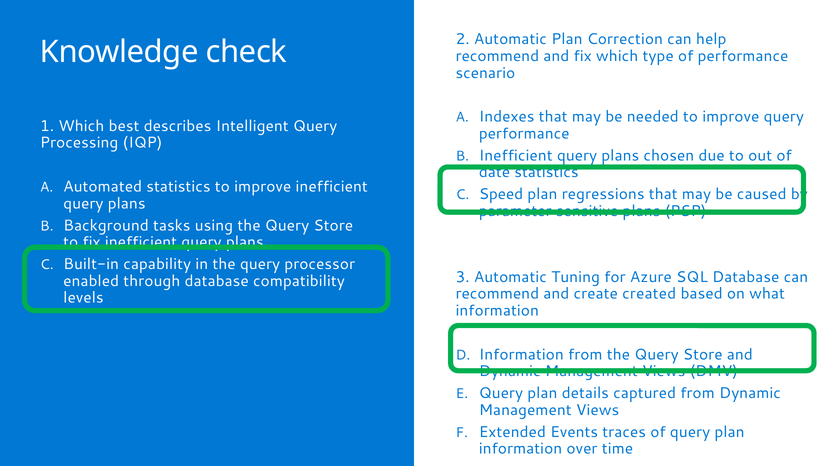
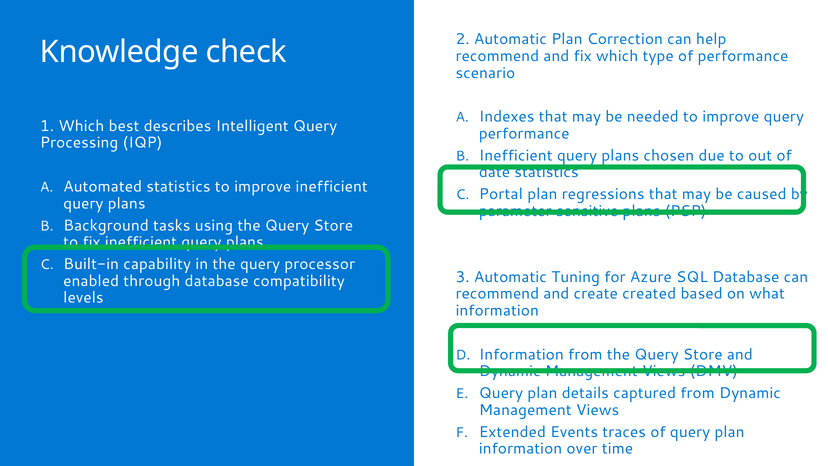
Speed: Speed -> Portal
